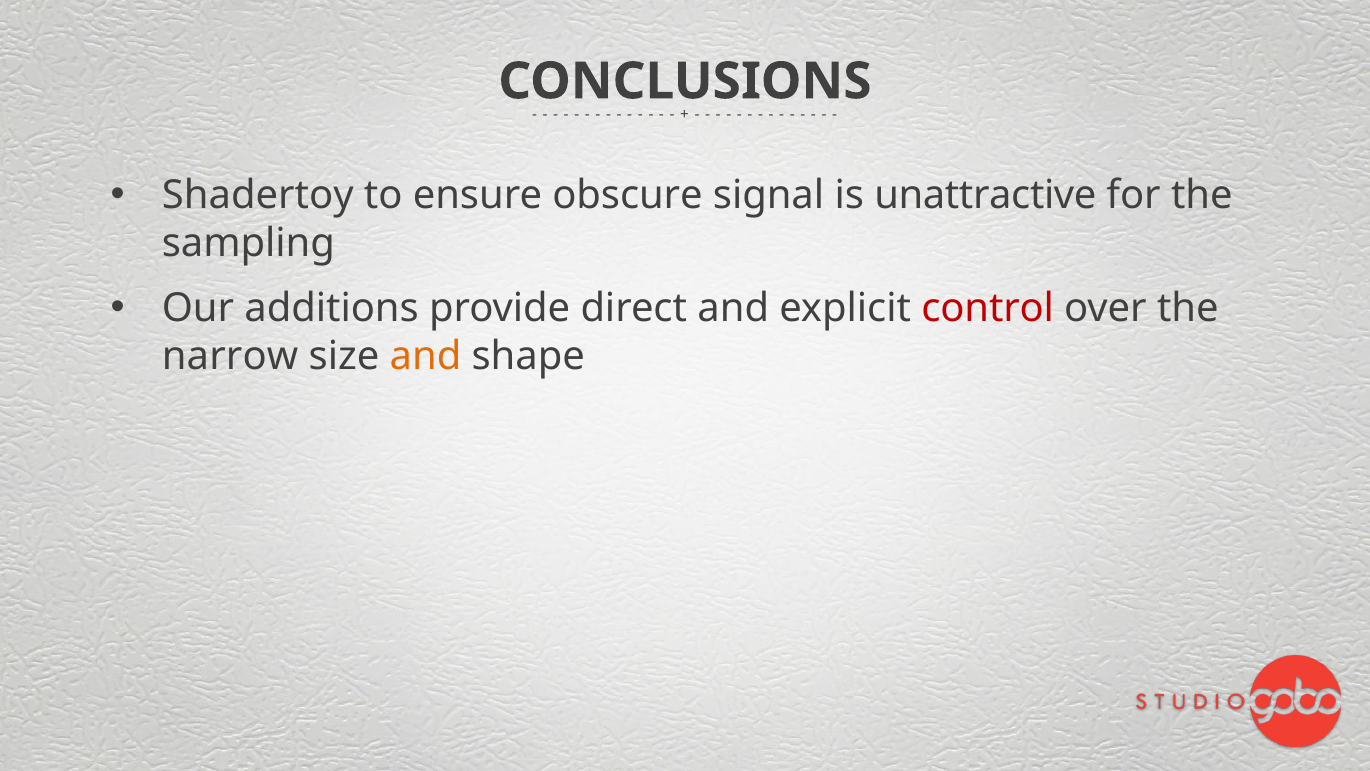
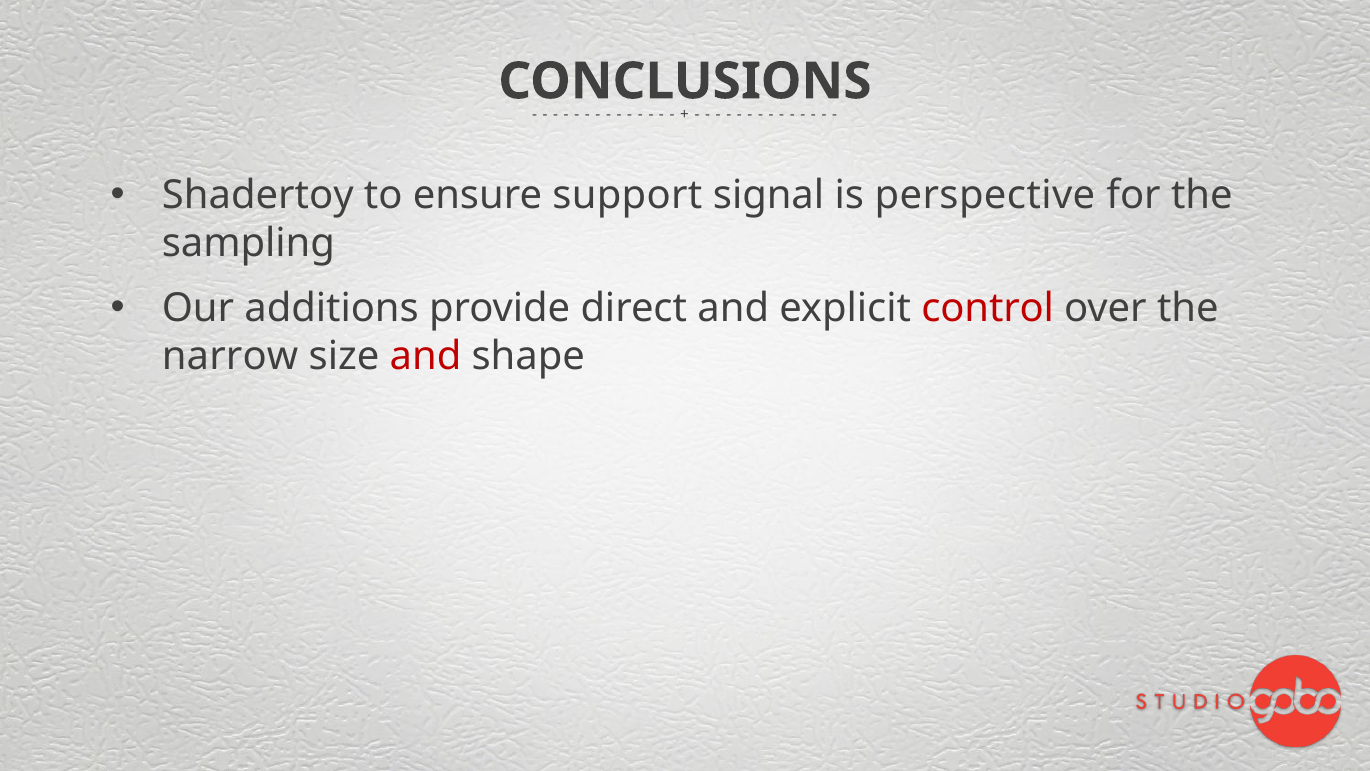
obscure: obscure -> support
unattractive: unattractive -> perspective
and at (426, 356) colour: orange -> red
